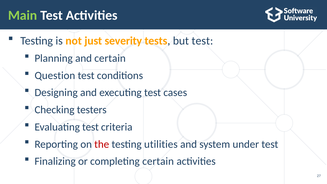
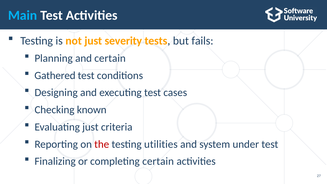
Main colour: light green -> light blue
but test: test -> fails
Question: Question -> Gathered
testers: testers -> known
Evaluating test: test -> just
